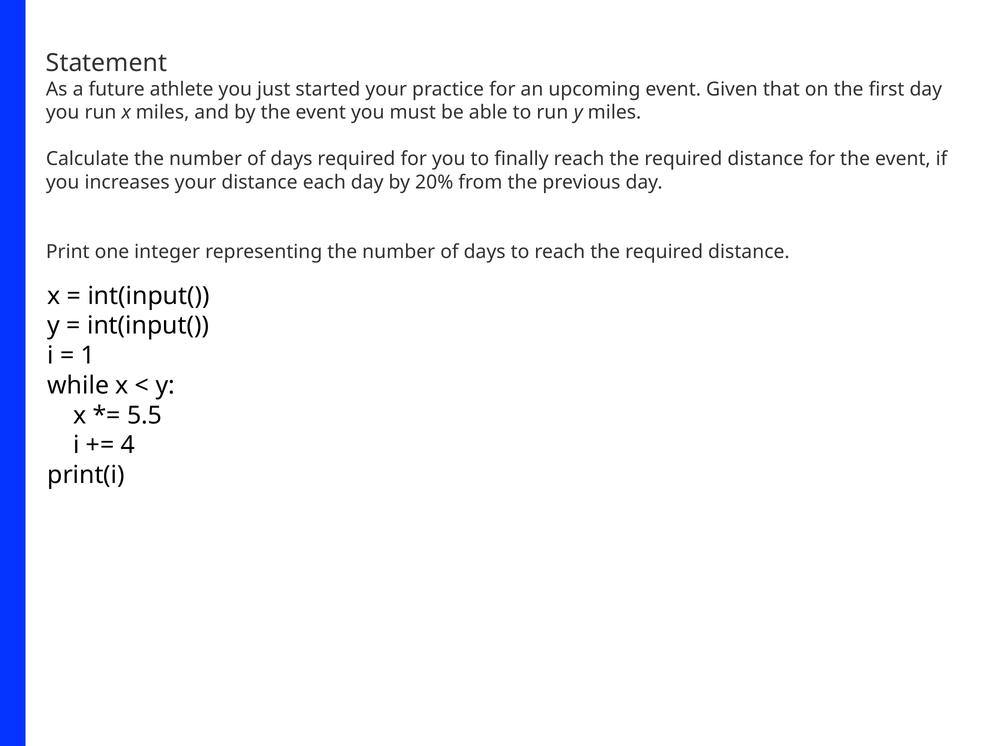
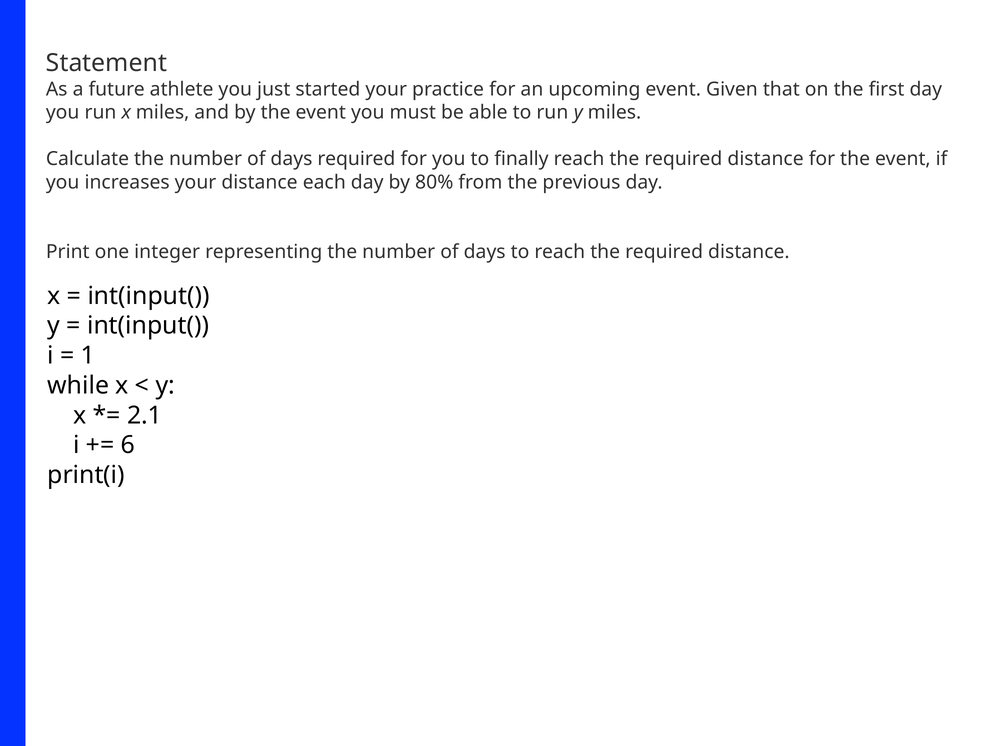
20%: 20% -> 80%
5.5: 5.5 -> 2.1
4: 4 -> 6
